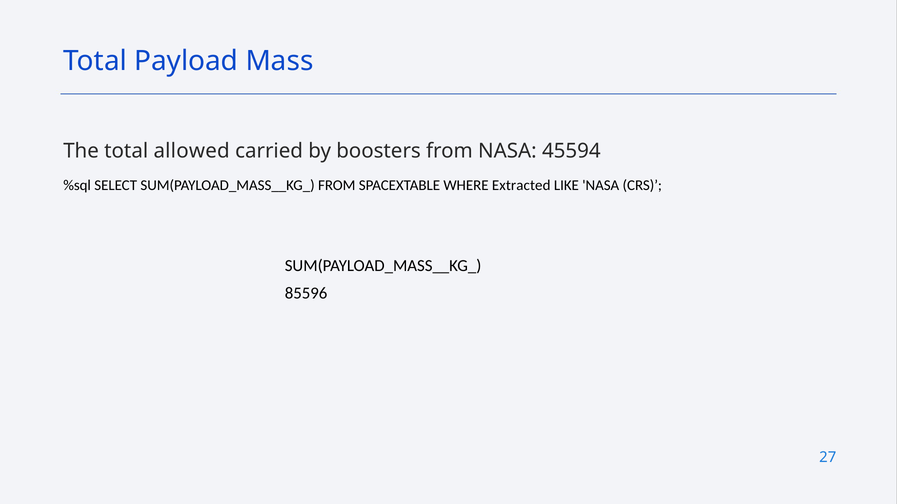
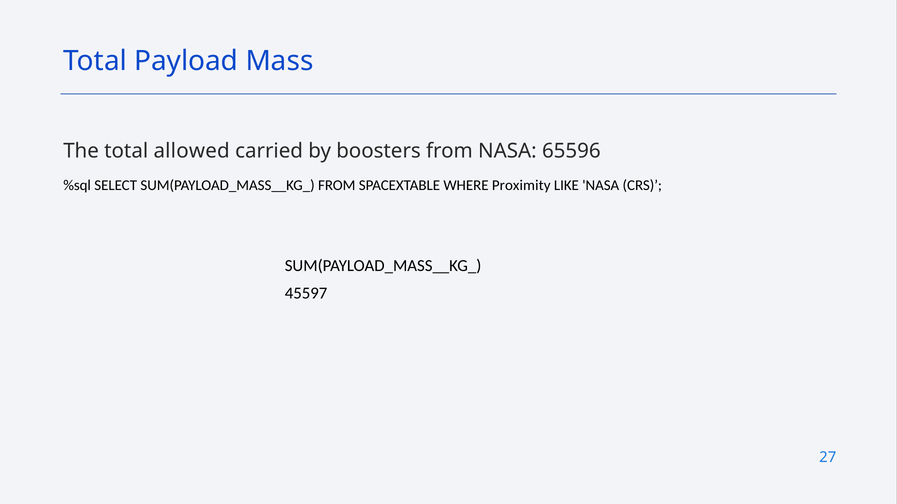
45594: 45594 -> 65596
Extracted: Extracted -> Proximity
85596: 85596 -> 45597
